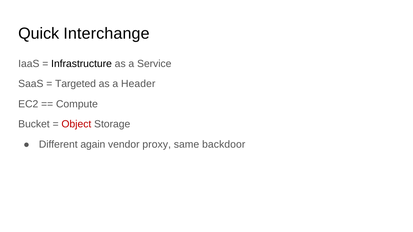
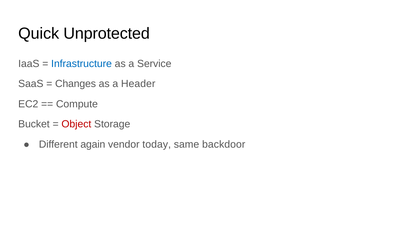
Interchange: Interchange -> Unprotected
Infrastructure colour: black -> blue
Targeted: Targeted -> Changes
proxy: proxy -> today
